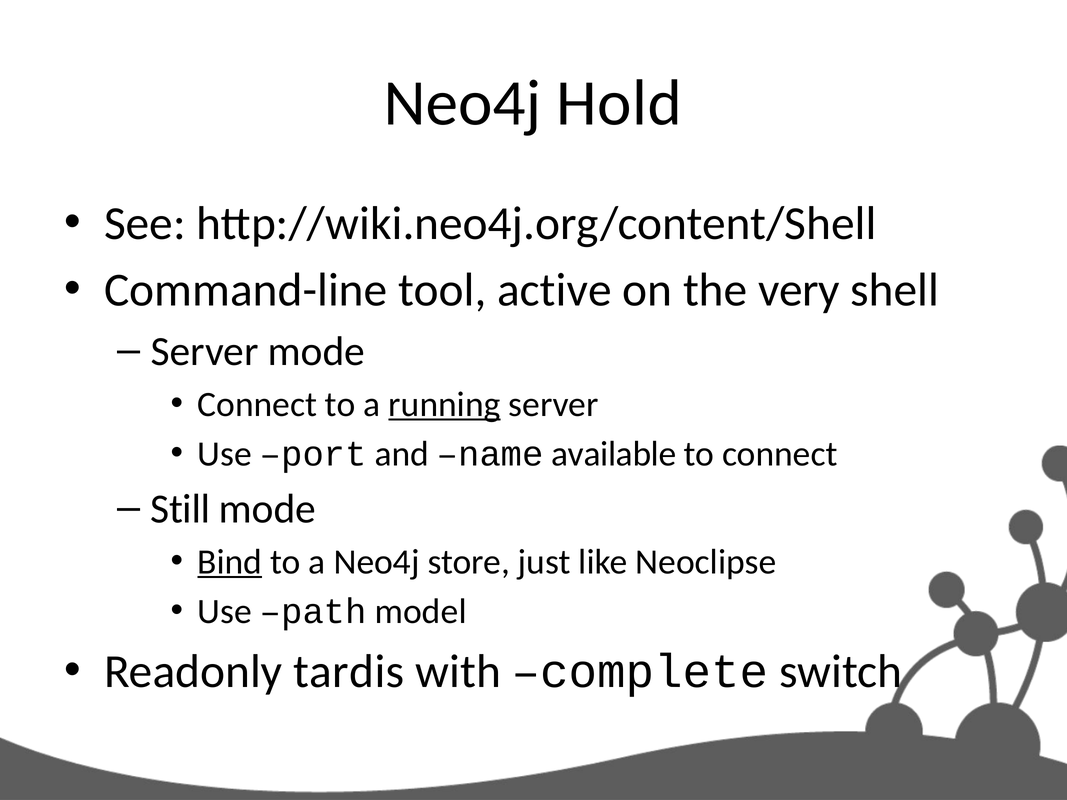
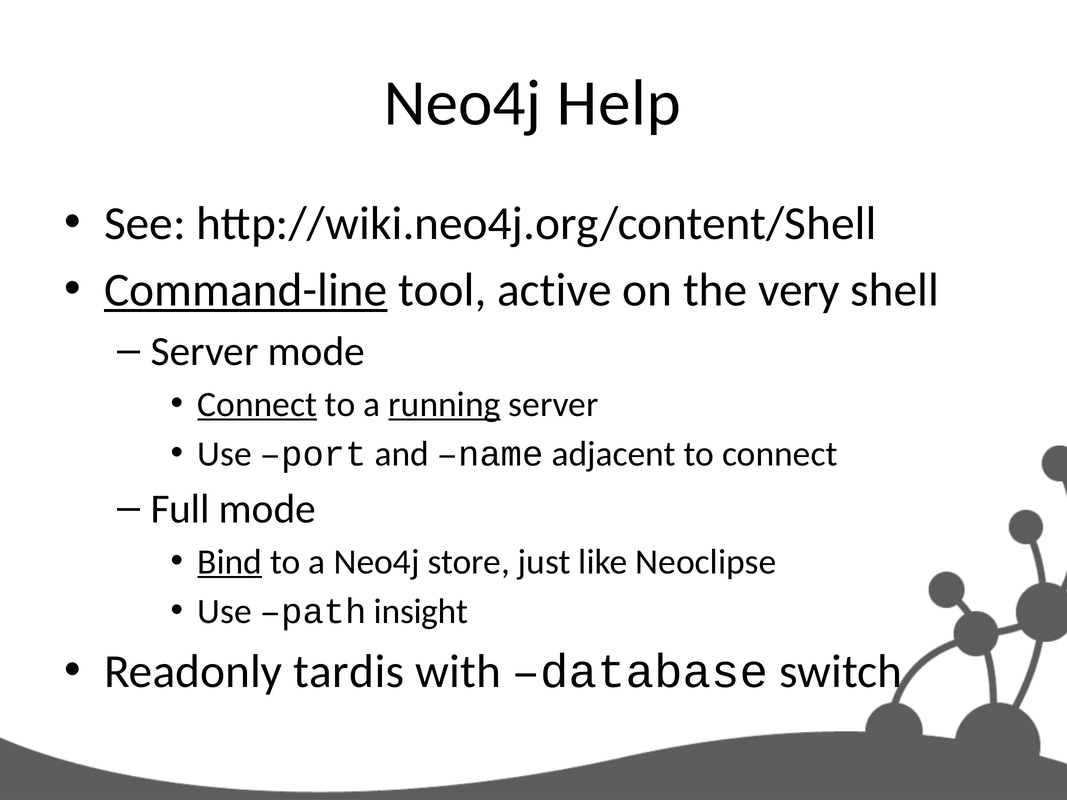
Hold: Hold -> Help
Command-line underline: none -> present
Connect at (257, 404) underline: none -> present
available: available -> adjacent
Still: Still -> Full
model: model -> insight
complete: complete -> database
